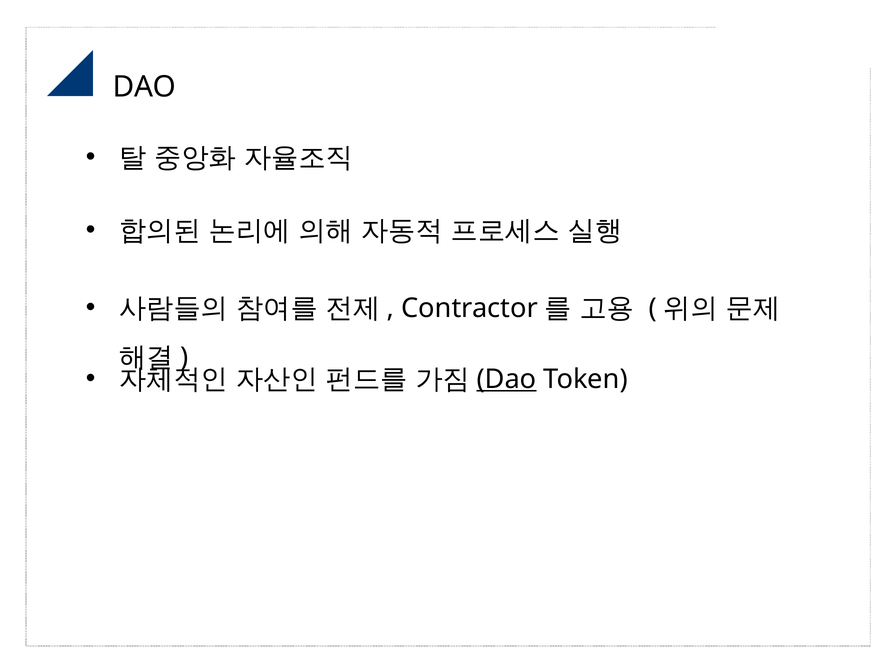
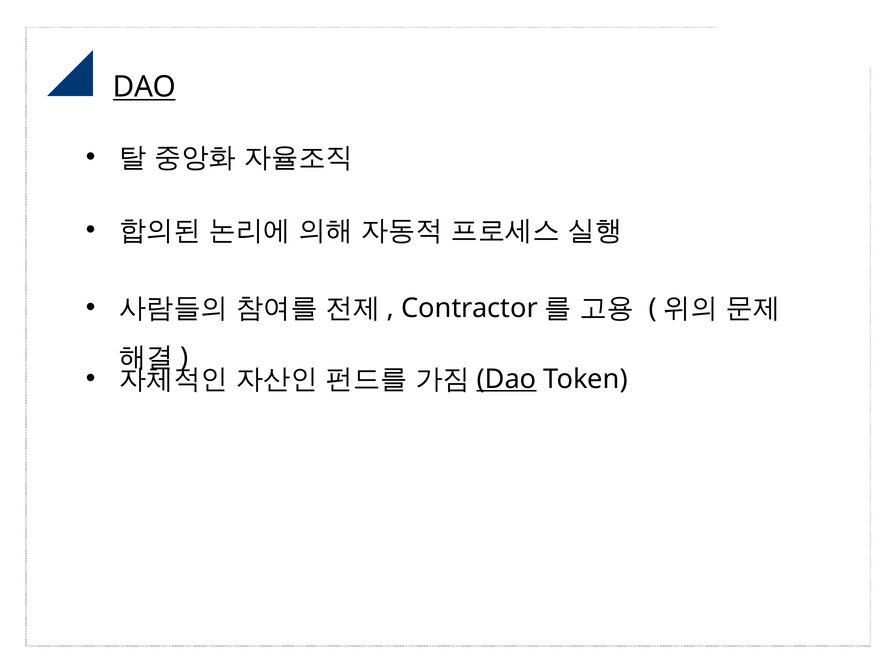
DAO at (144, 87) underline: none -> present
